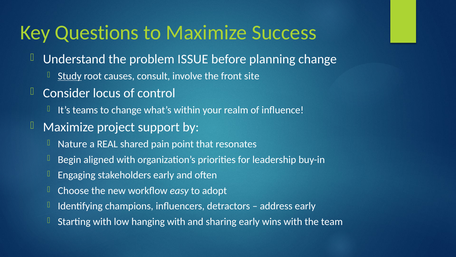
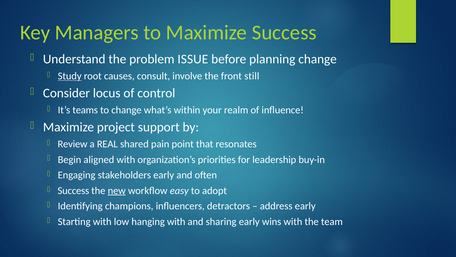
Questions: Questions -> Managers
site: site -> still
Nature: Nature -> Review
Choose at (73, 190): Choose -> Success
new underline: none -> present
